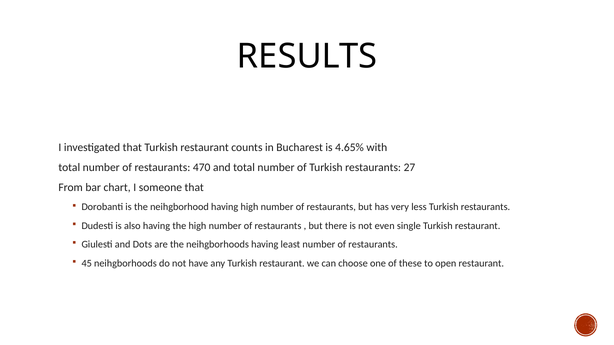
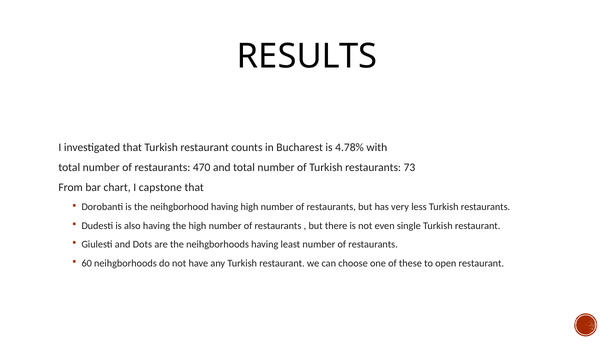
4.65%: 4.65% -> 4.78%
27: 27 -> 73
someone: someone -> capstone
45: 45 -> 60
